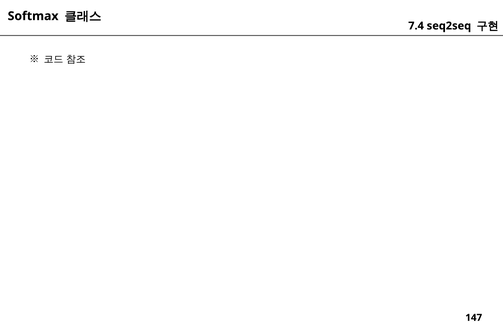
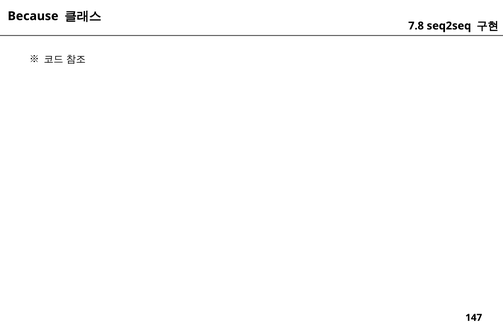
Softmax: Softmax -> Because
7.4: 7.4 -> 7.8
